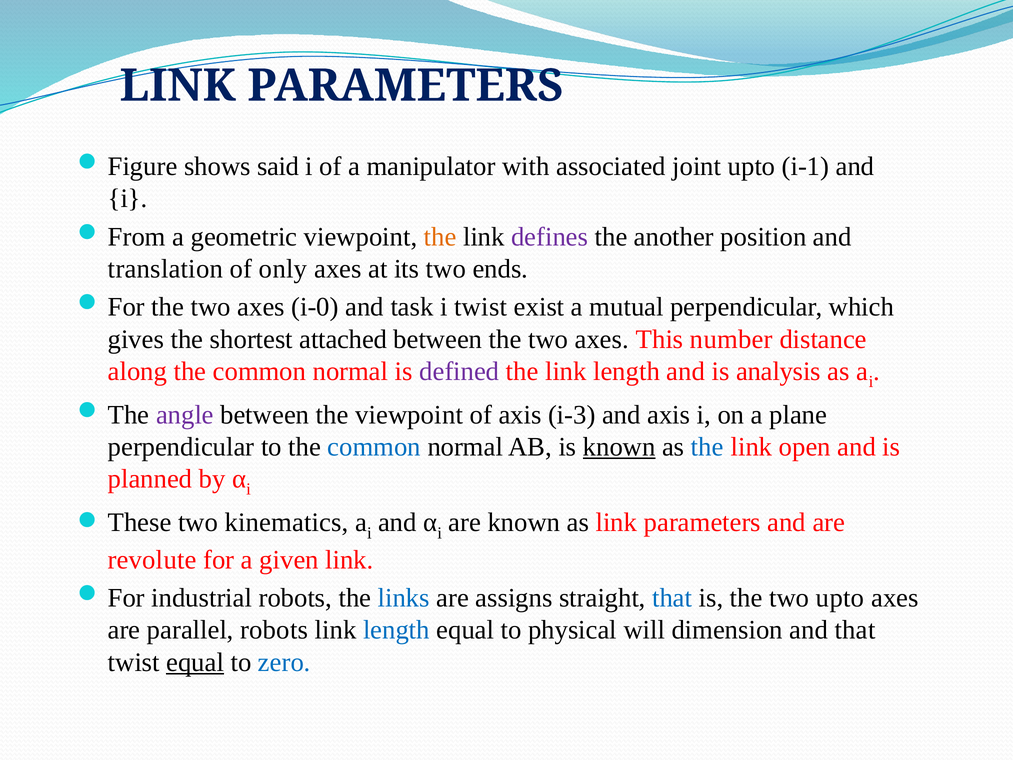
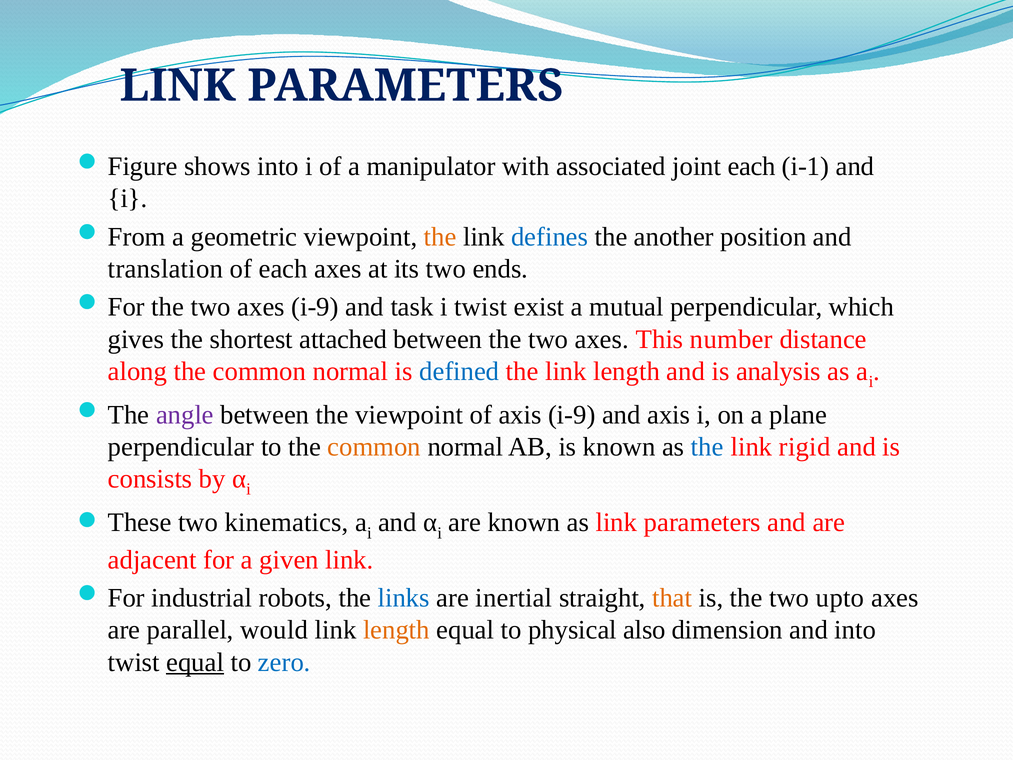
shows said: said -> into
joint upto: upto -> each
defines colour: purple -> blue
of only: only -> each
axes i-0: i-0 -> i-9
defined colour: purple -> blue
axis i-3: i-3 -> i-9
common at (374, 447) colour: blue -> orange
known at (619, 447) underline: present -> none
open: open -> rigid
planned: planned -> consists
revolute: revolute -> adjacent
assigns: assigns -> inertial
that at (672, 598) colour: blue -> orange
parallel robots: robots -> would
length at (396, 630) colour: blue -> orange
will: will -> also
and that: that -> into
